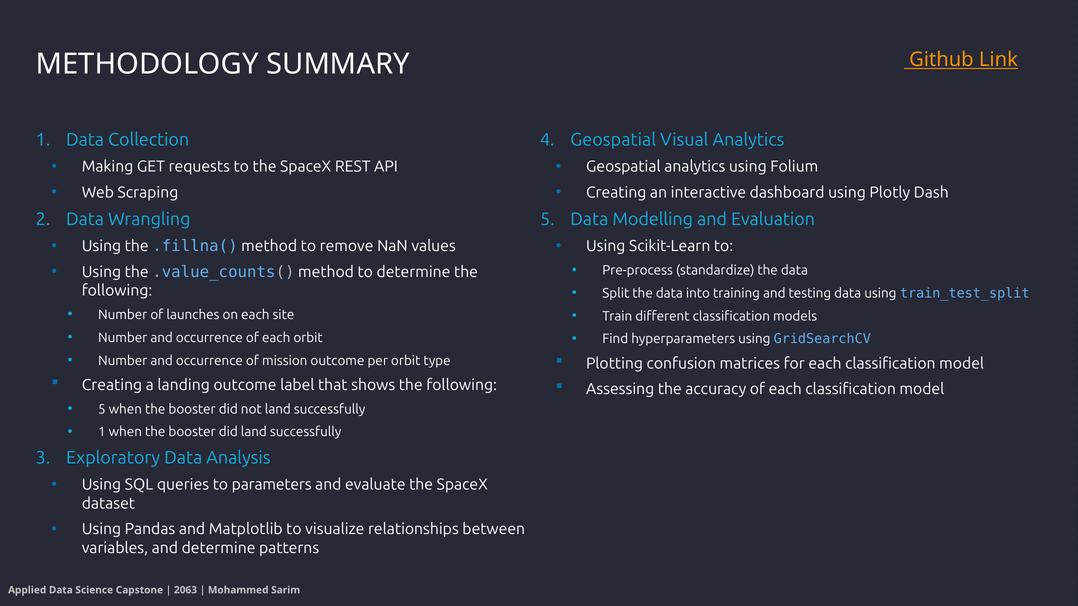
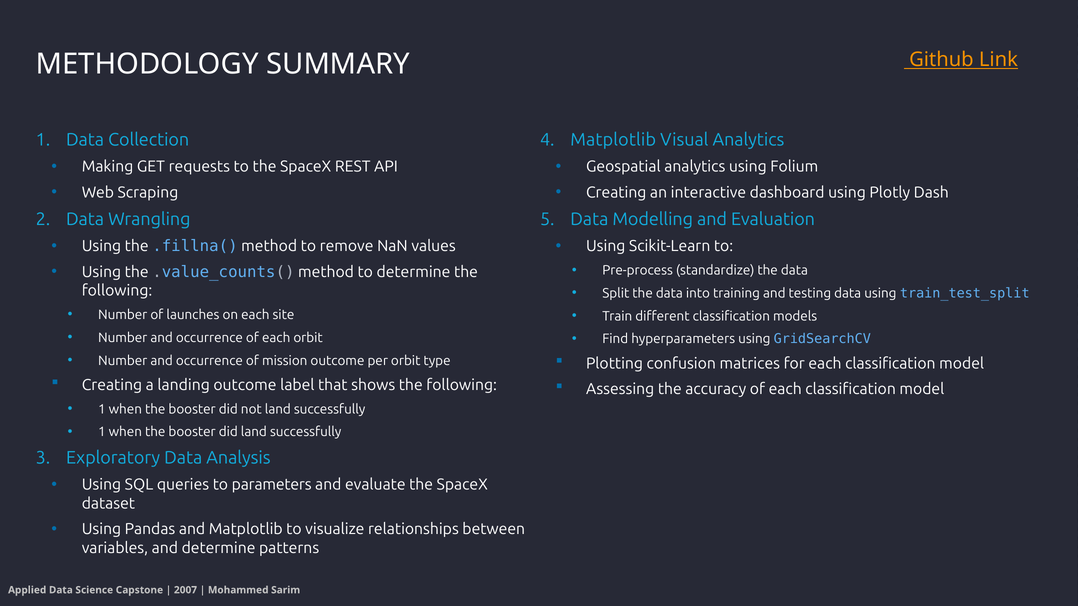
Geospatial at (613, 140): Geospatial -> Matplotlib
5 at (102, 409): 5 -> 1
2063: 2063 -> 2007
